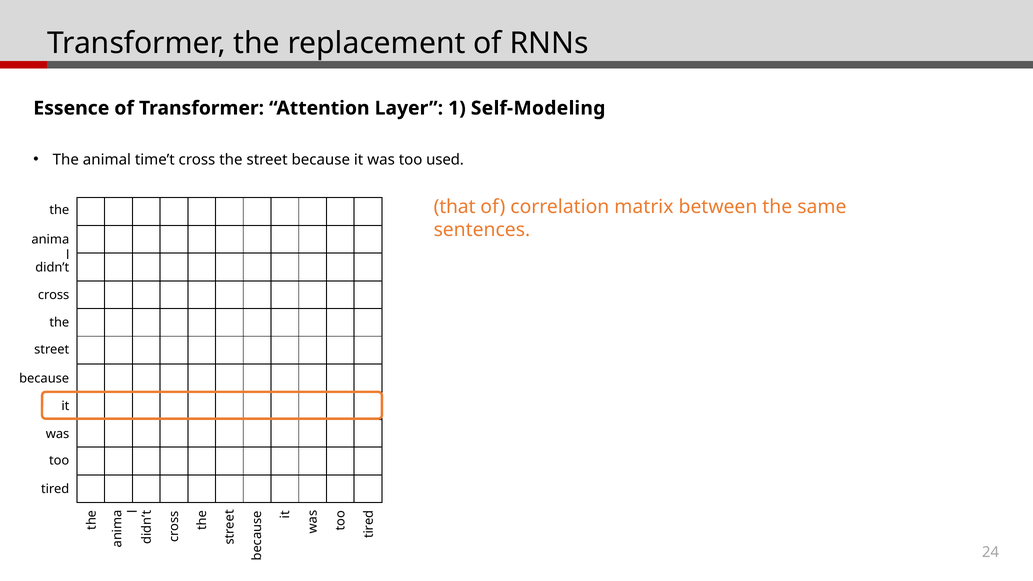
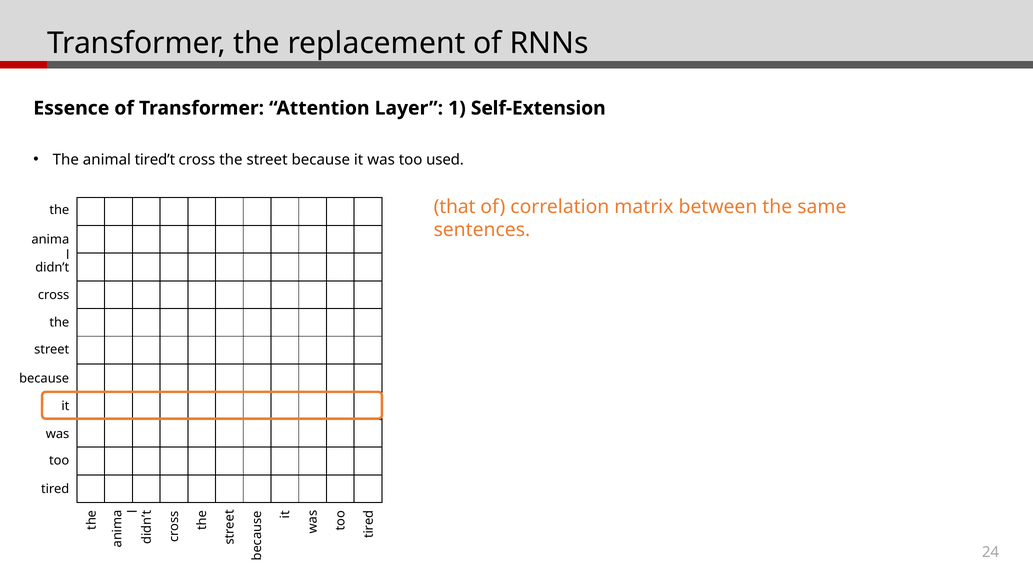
Self-Modeling: Self-Modeling -> Self-Extension
time’t: time’t -> tired’t
